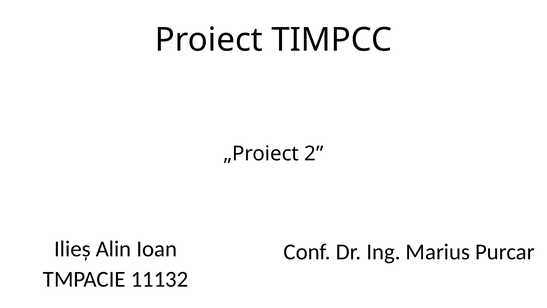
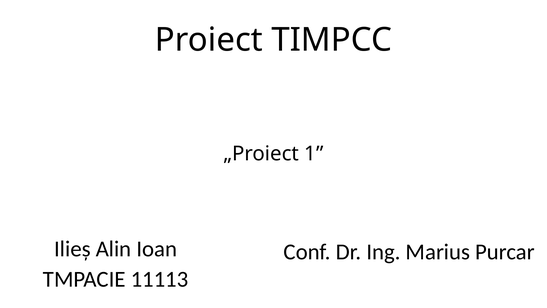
2: 2 -> 1
11132: 11132 -> 11113
